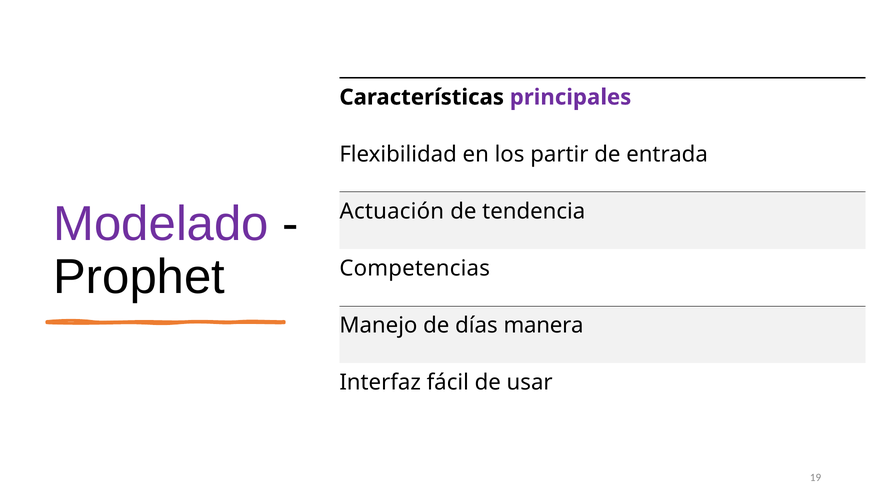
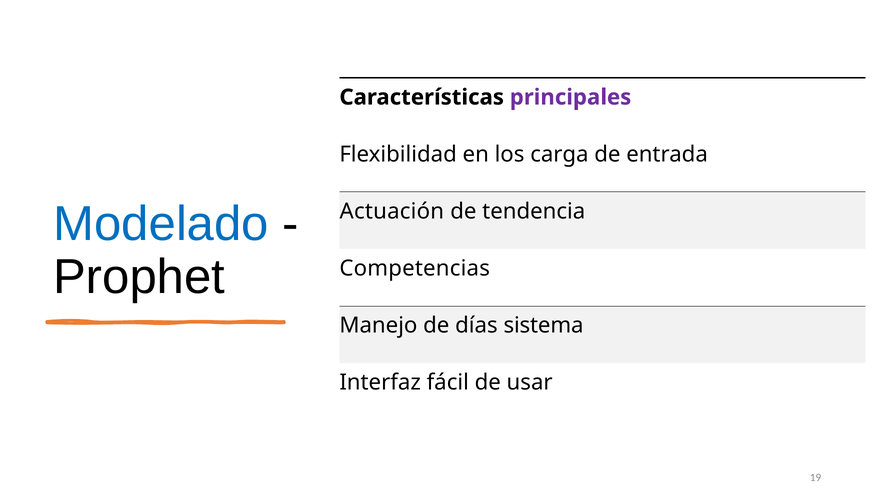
partir: partir -> carga
Modelado colour: purple -> blue
manera: manera -> sistema
